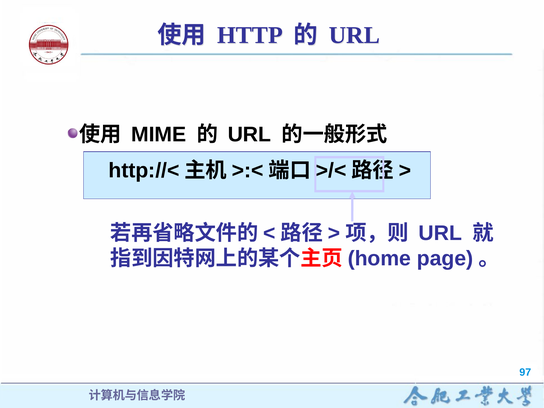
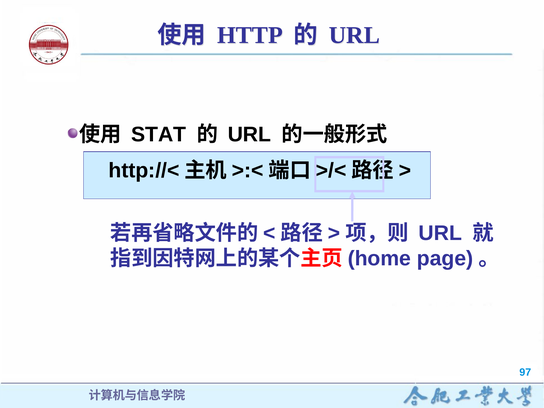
MIME: MIME -> STAT
